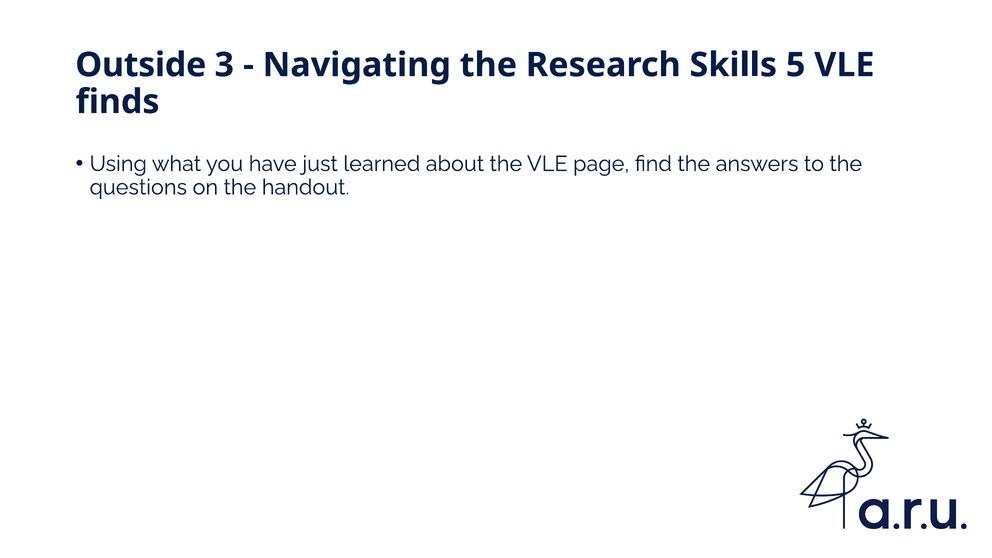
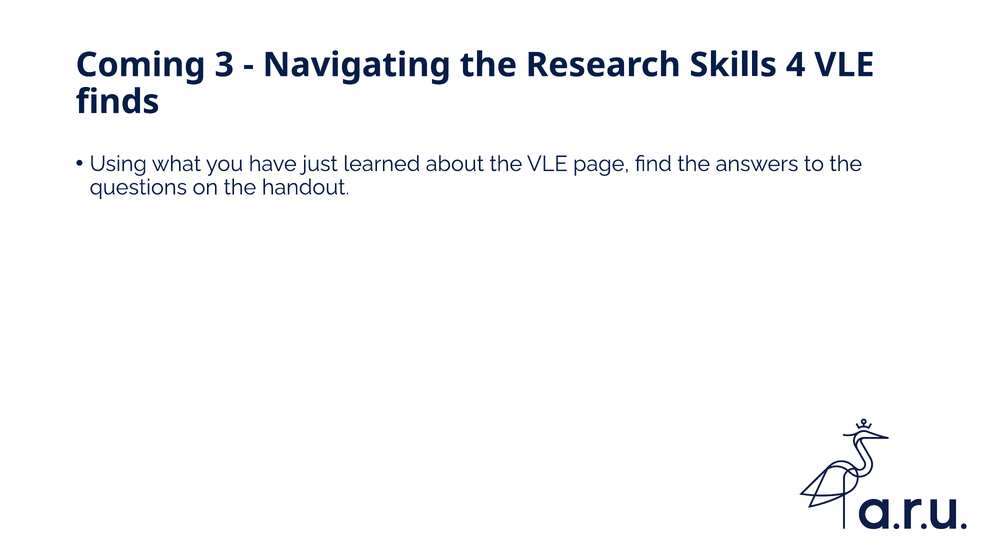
Outside: Outside -> Coming
5: 5 -> 4
